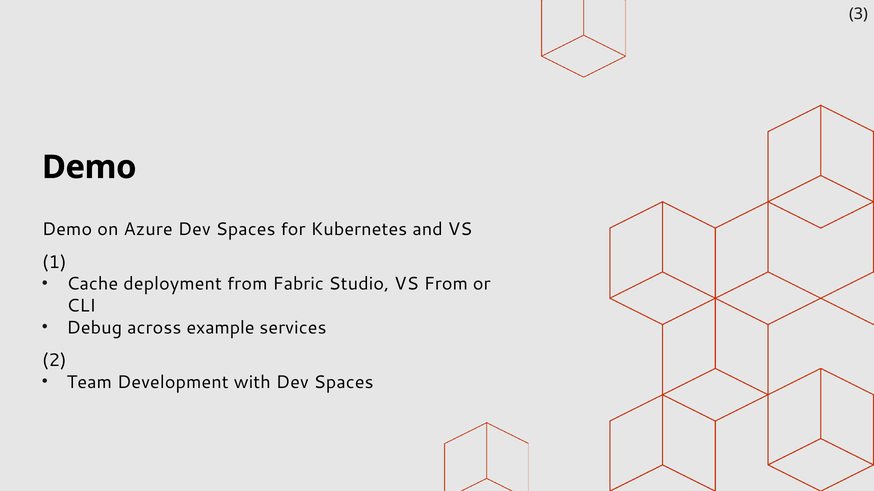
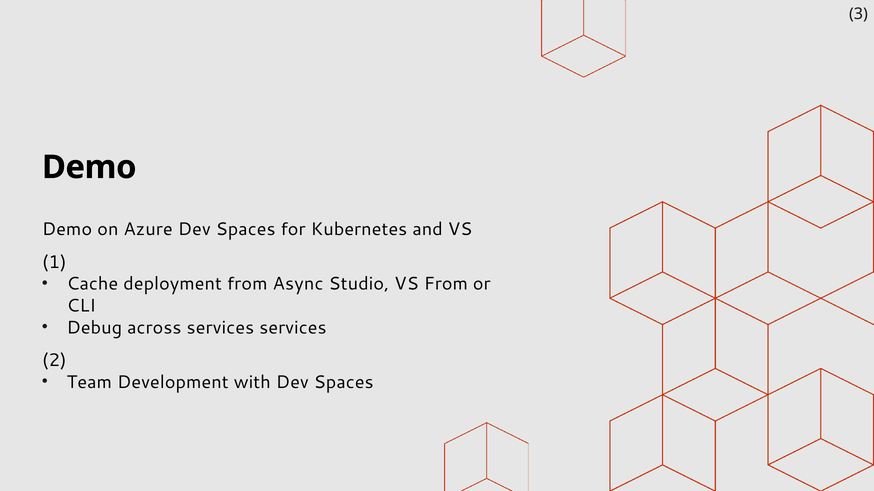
Fabric: Fabric -> Async
across example: example -> services
